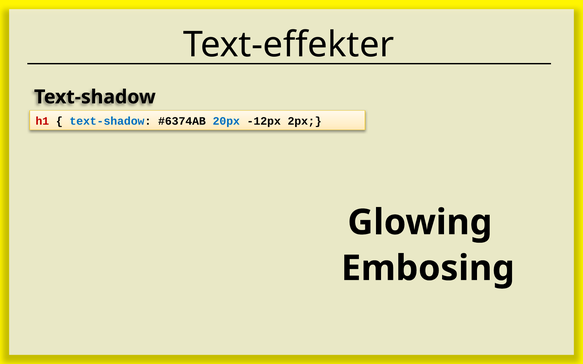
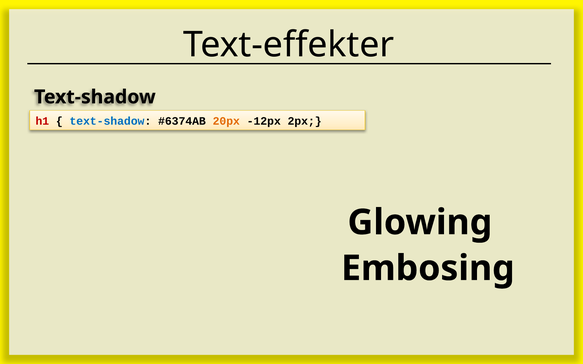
20px colour: blue -> orange
